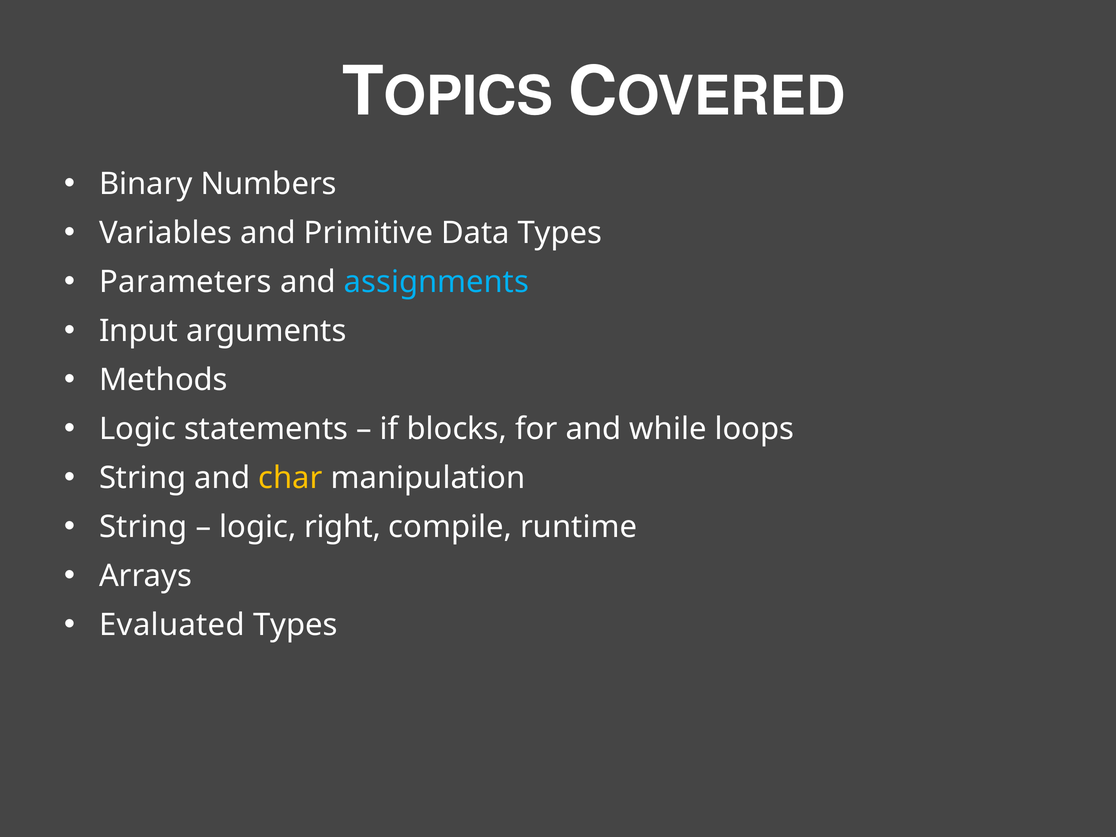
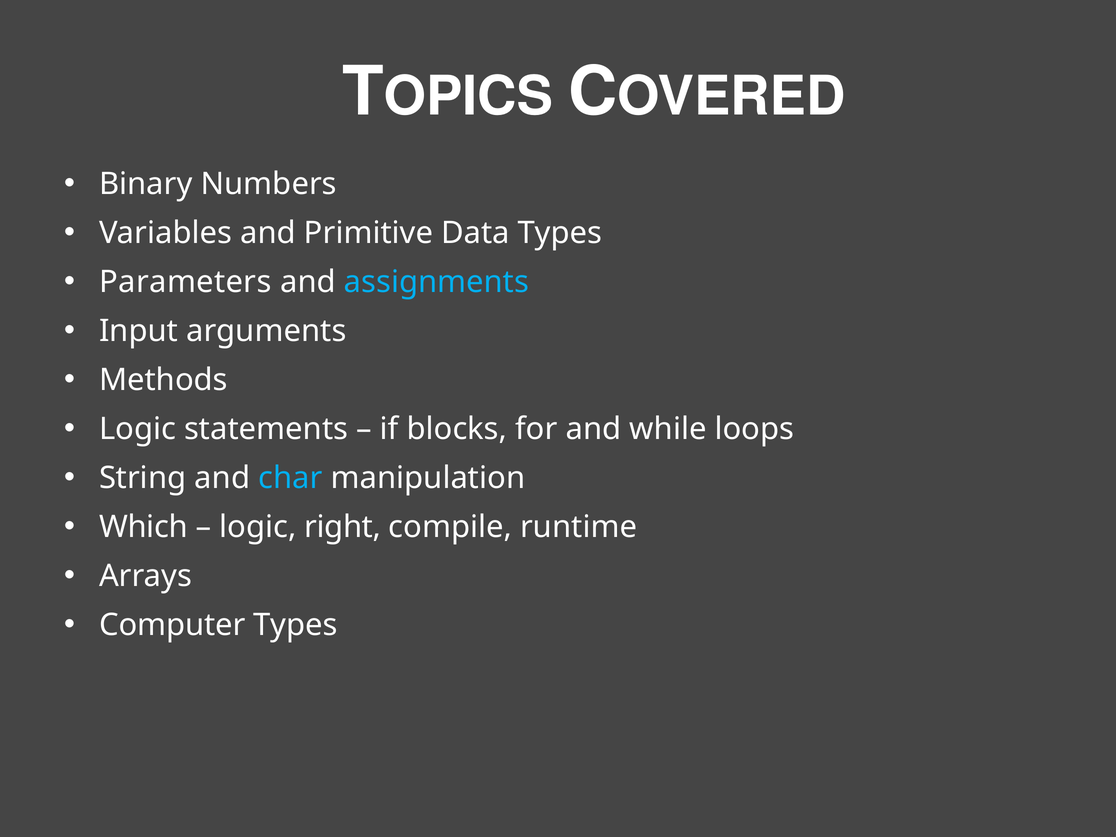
char colour: yellow -> light blue
String at (143, 527): String -> Which
Evaluated: Evaluated -> Computer
